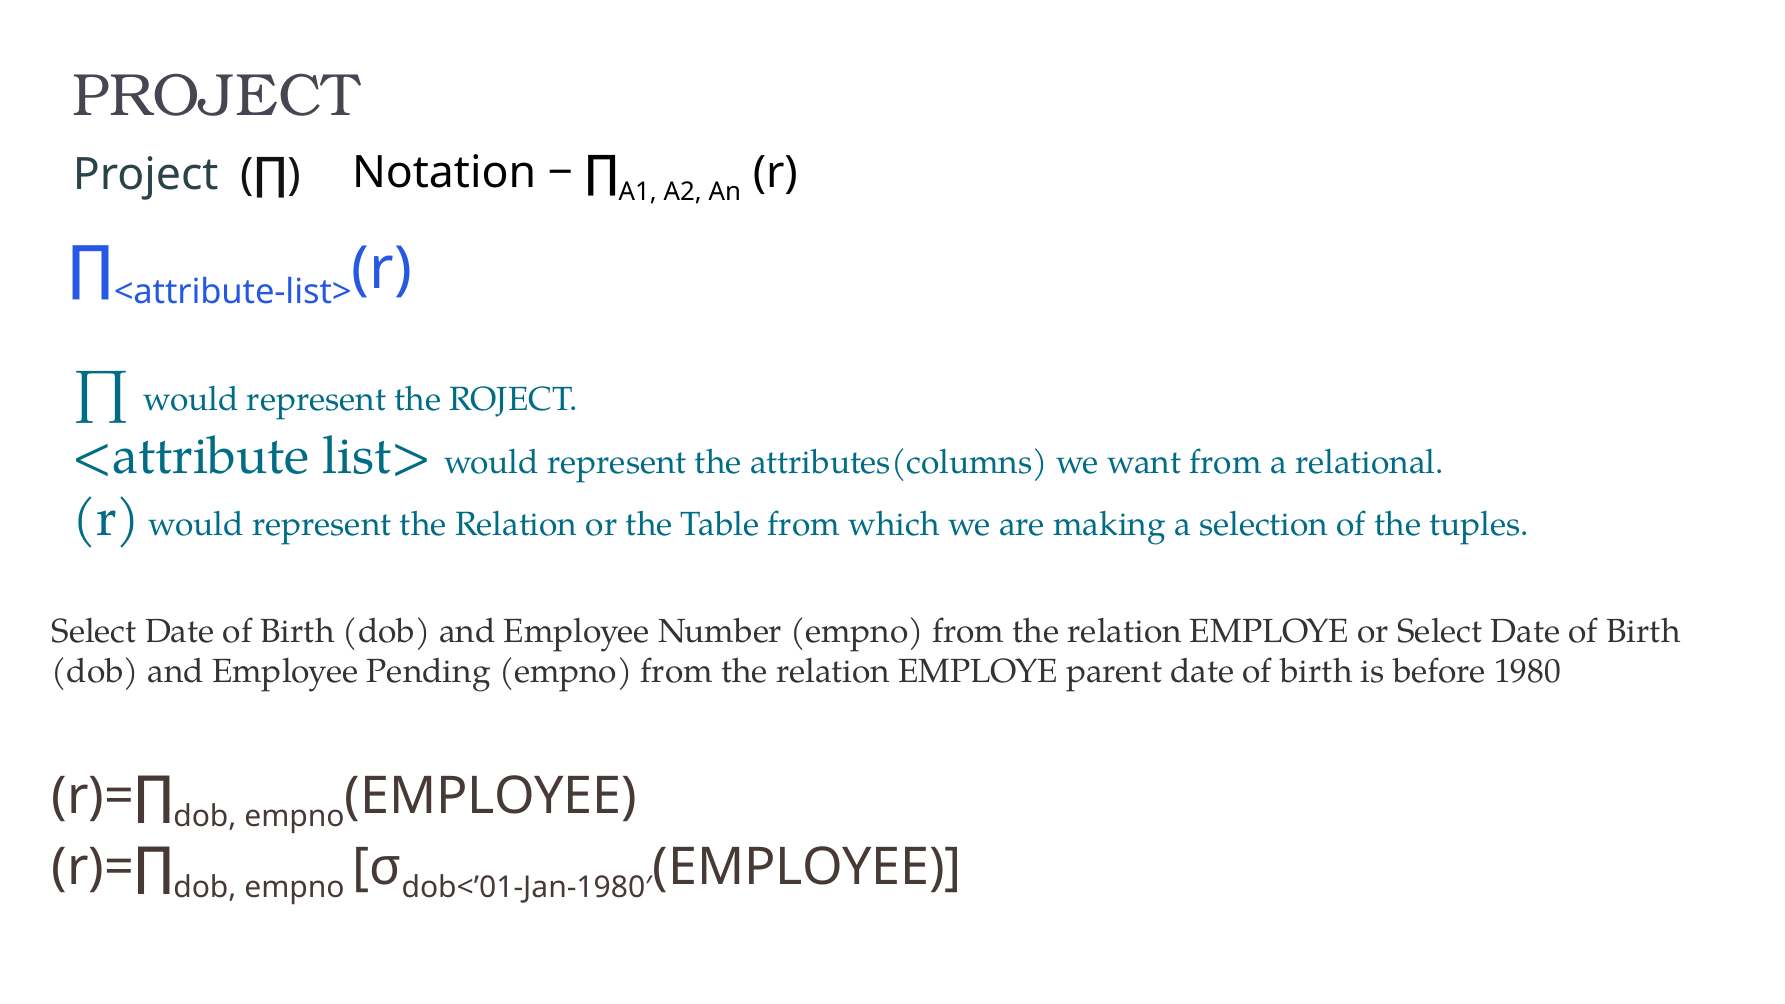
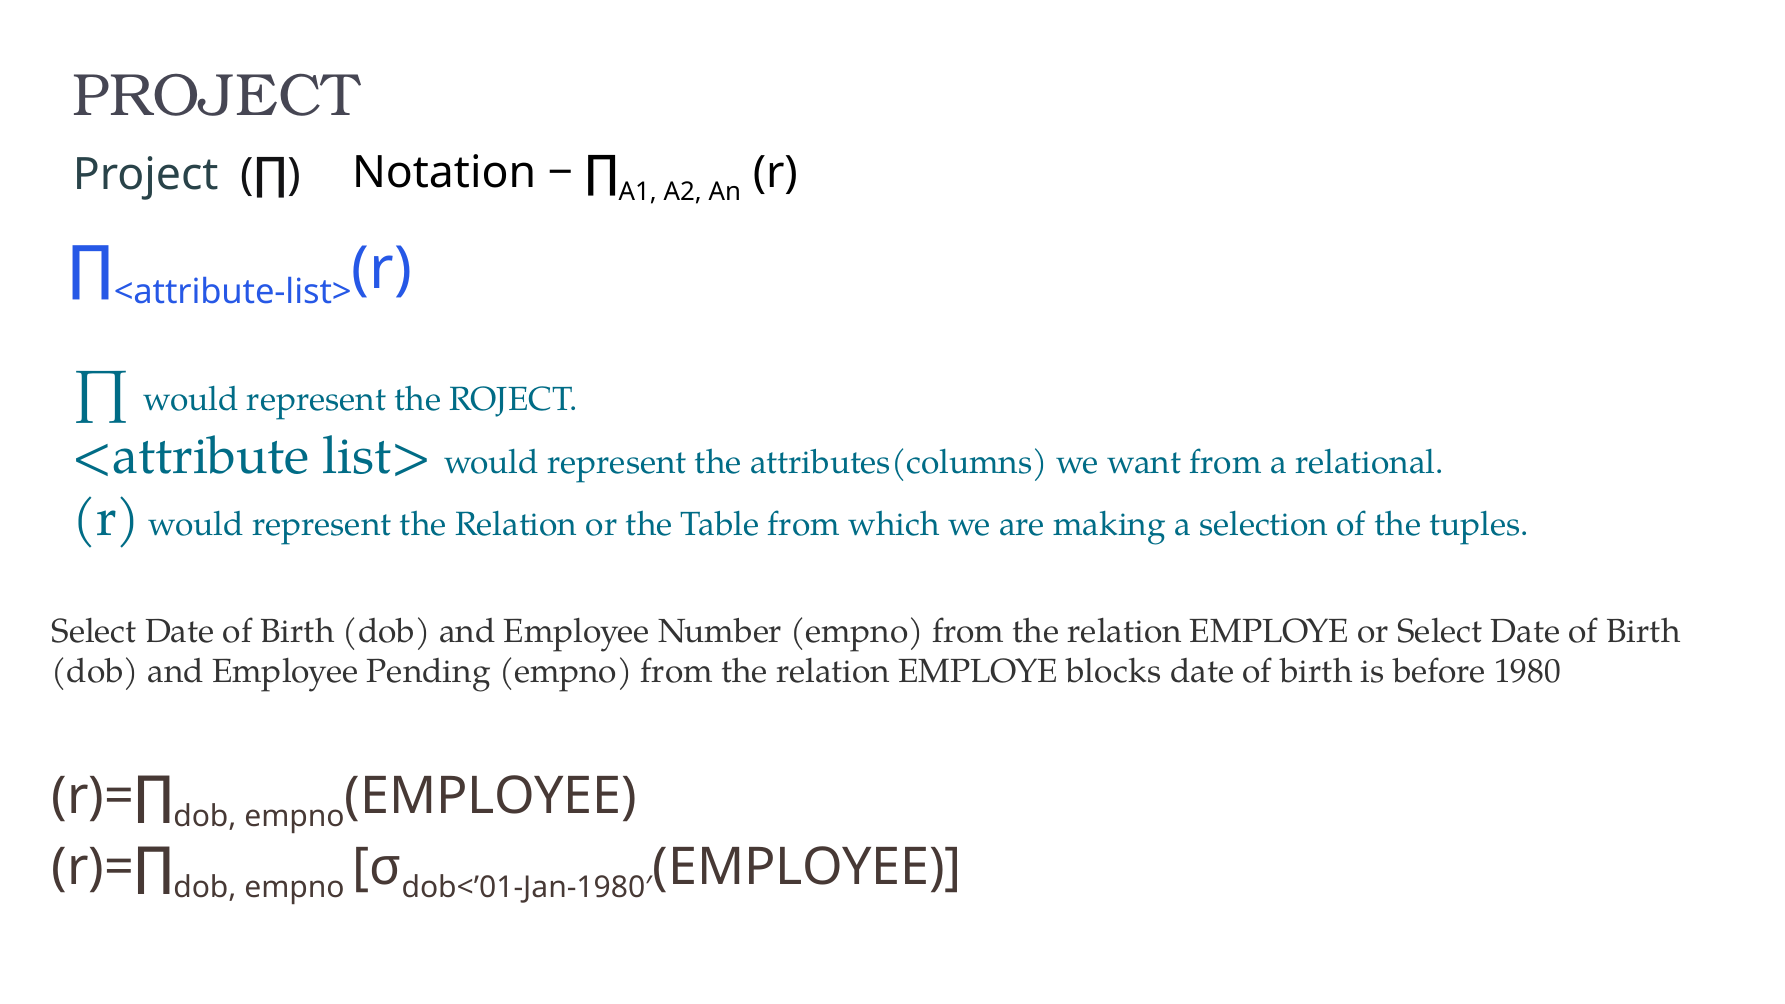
parent: parent -> blocks
